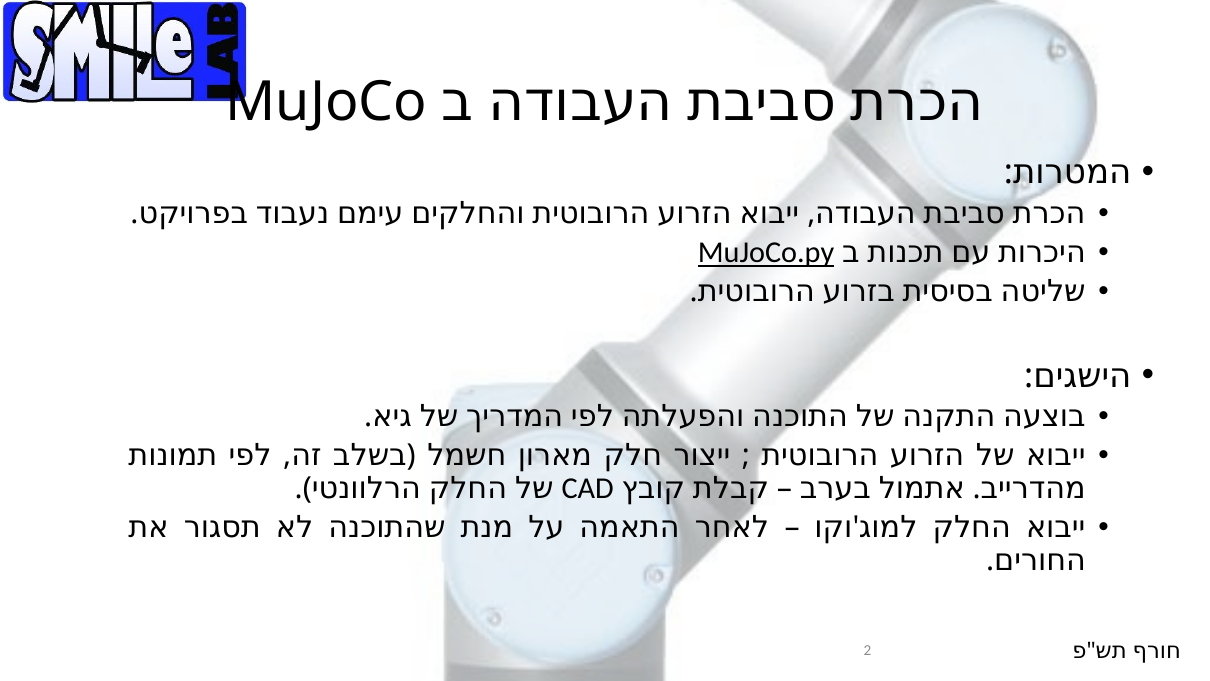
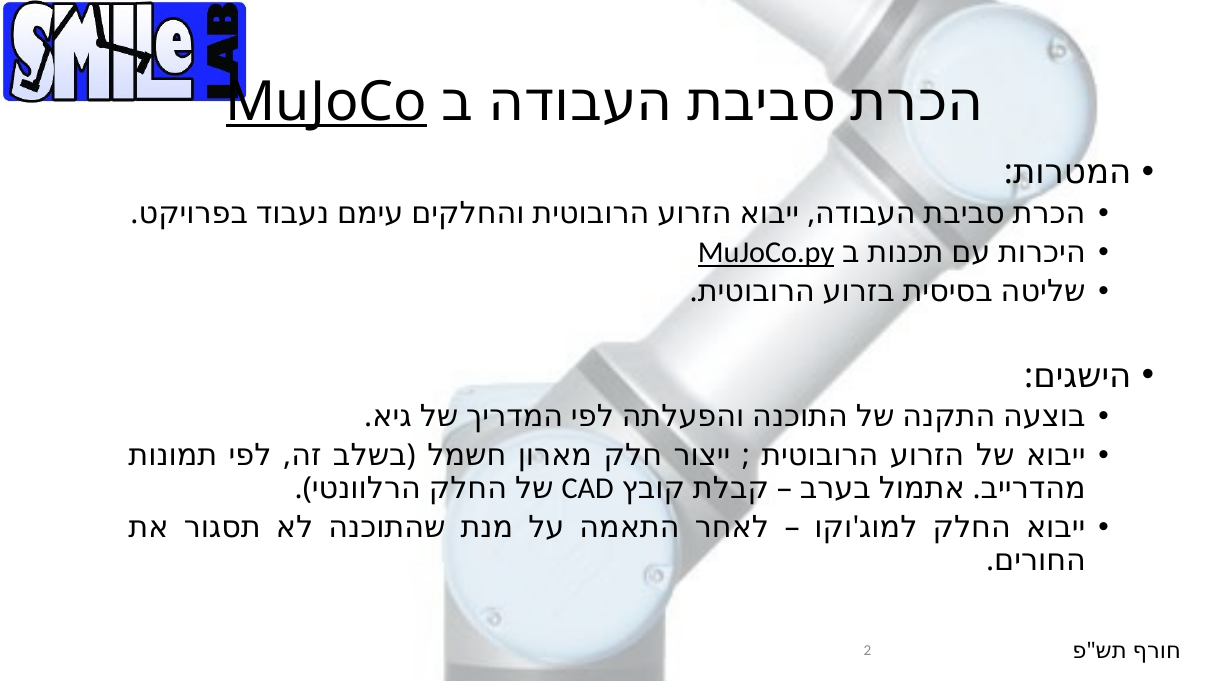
MuJoCo underline: none -> present
